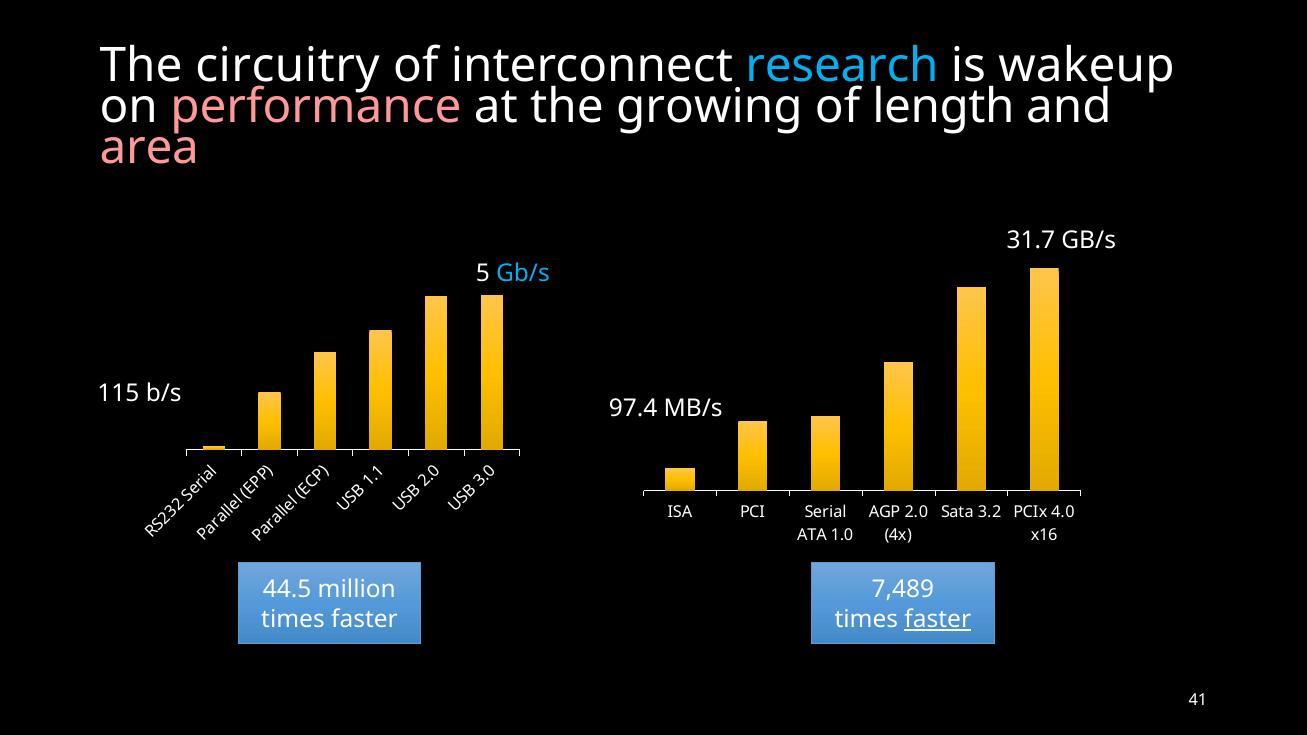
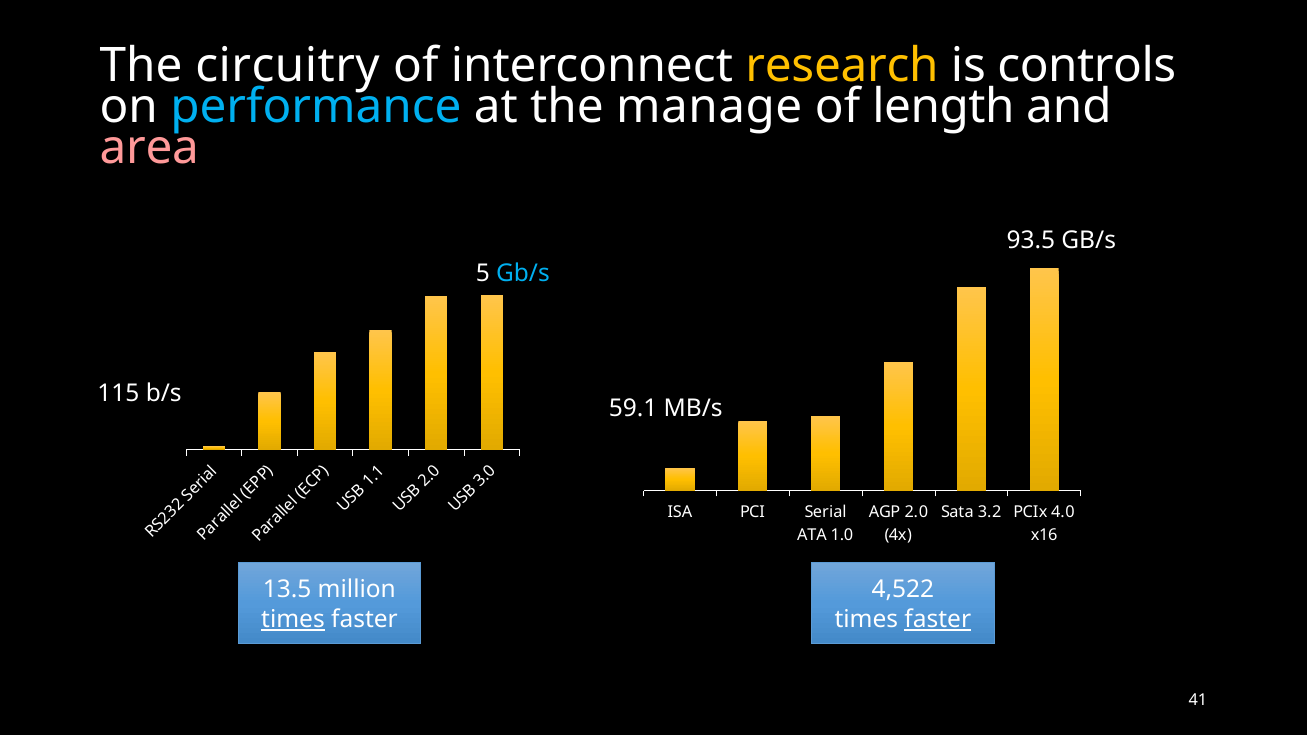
research colour: light blue -> yellow
wakeup: wakeup -> controls
performance colour: pink -> light blue
growing: growing -> manage
31.7: 31.7 -> 93.5
97.4: 97.4 -> 59.1
44.5: 44.5 -> 13.5
7,489: 7,489 -> 4,522
times at (293, 619) underline: none -> present
